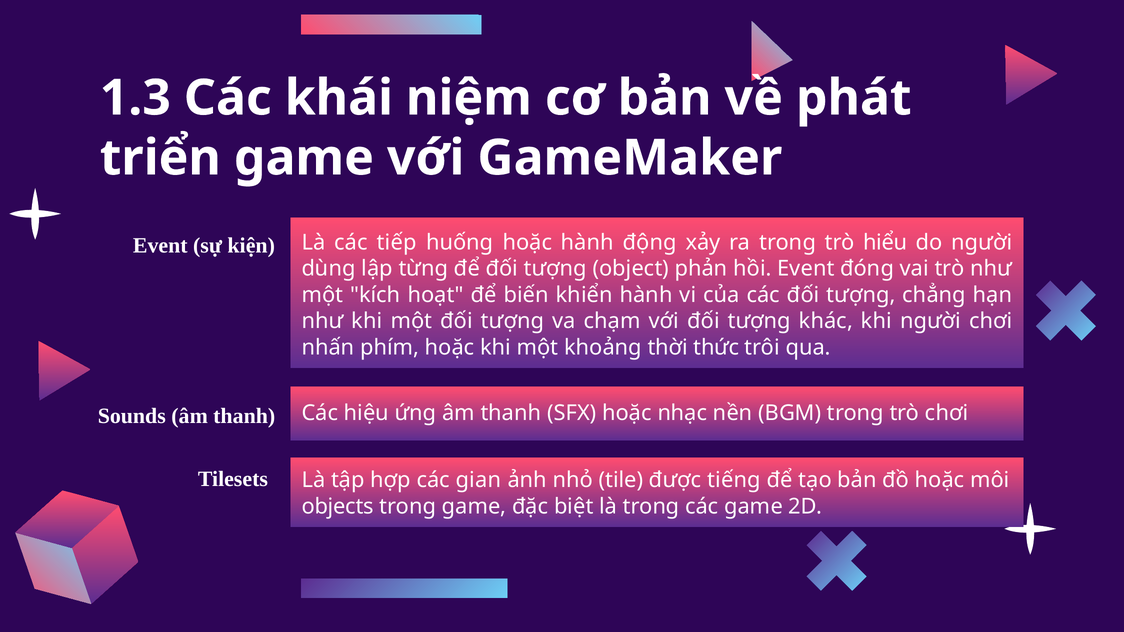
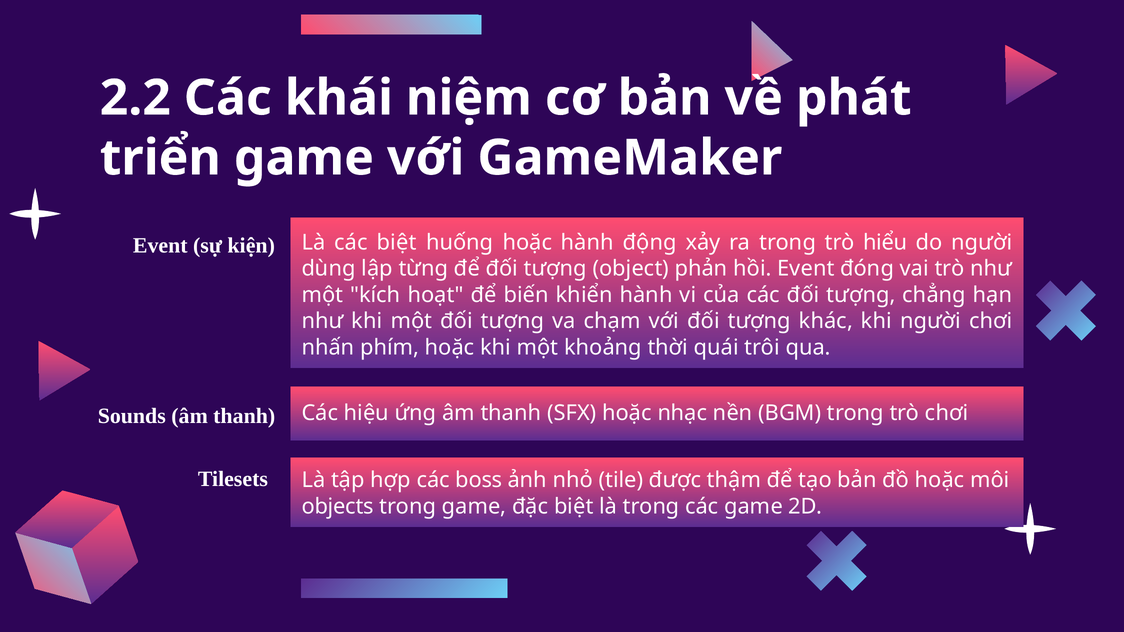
1.3: 1.3 -> 2.2
các tiếp: tiếp -> biệt
thức: thức -> quái
gian: gian -> boss
tiếng: tiếng -> thậm
